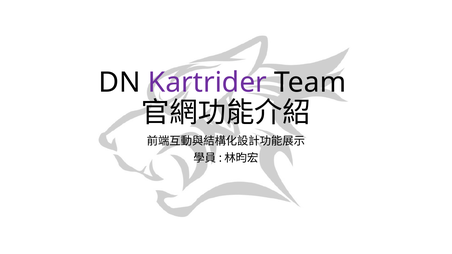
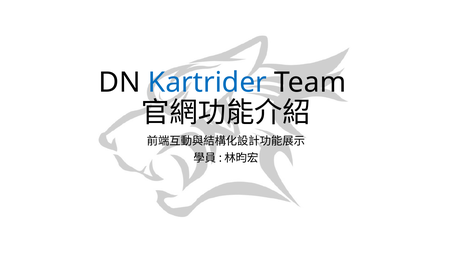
Kartrider colour: purple -> blue
